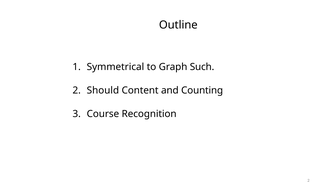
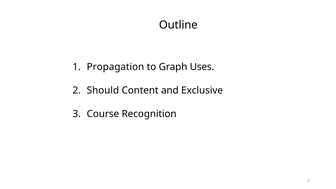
Symmetrical: Symmetrical -> Propagation
Such: Such -> Uses
Counting: Counting -> Exclusive
